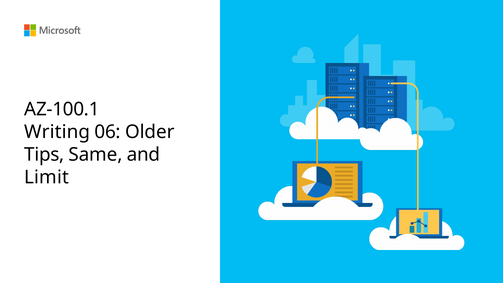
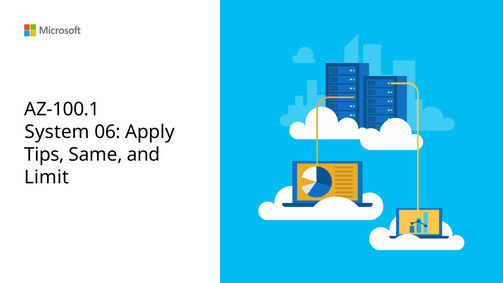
Writing: Writing -> System
Older: Older -> Apply
